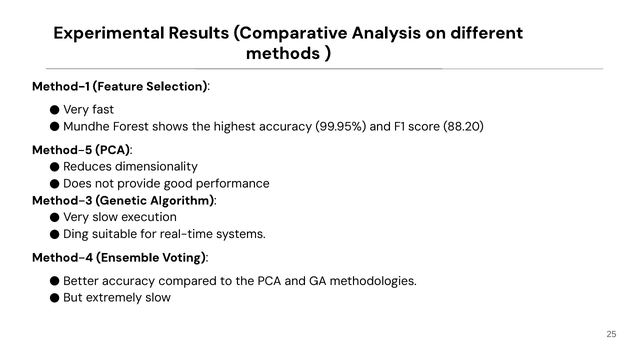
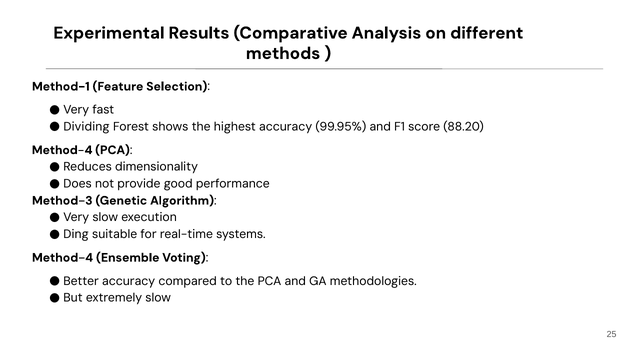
Mundhe: Mundhe -> Dividing
Method-5 at (62, 150): Method-5 -> Method-4
